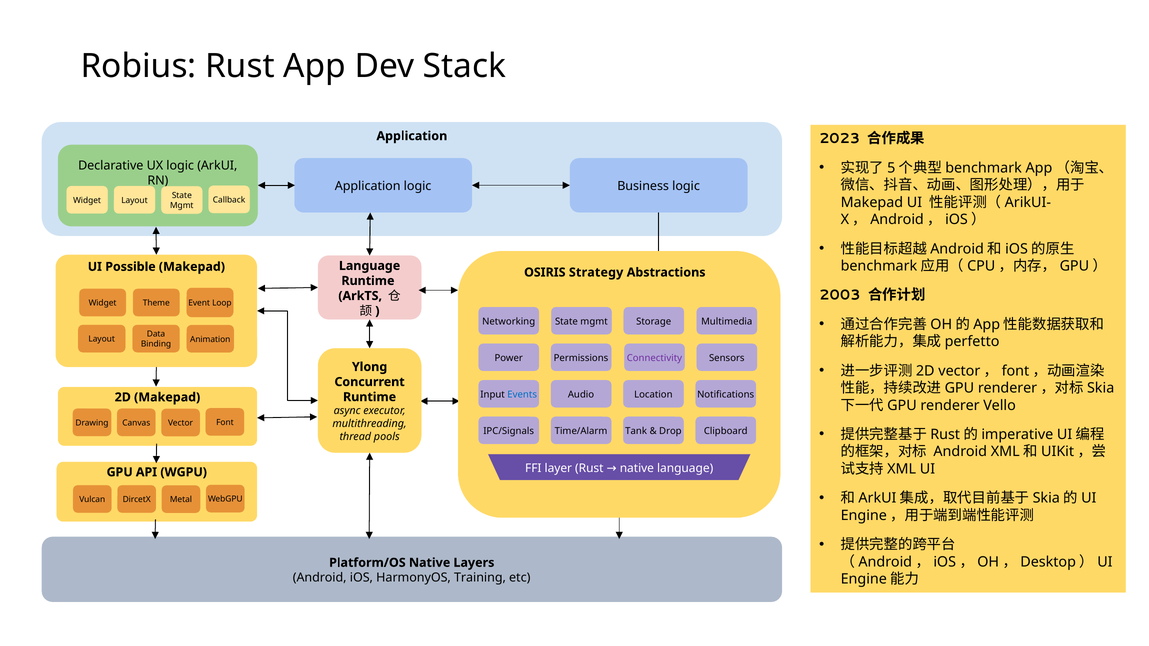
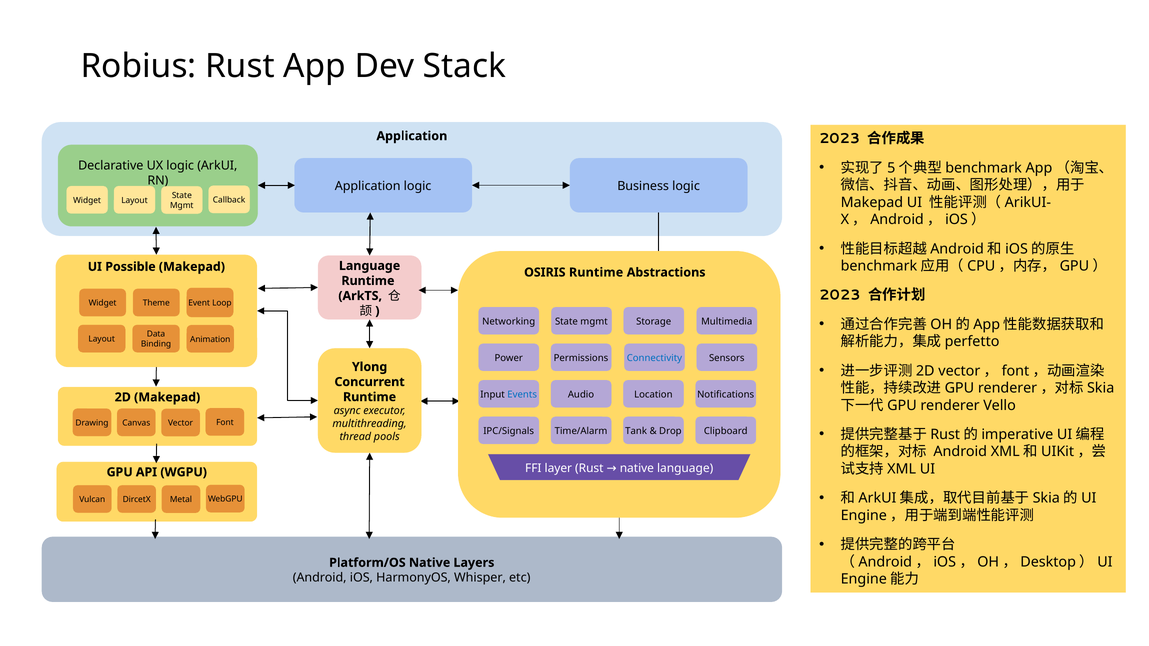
OSIRIS Strategy: Strategy -> Runtime
2003 at (840, 295): 2003 -> 2023
Connectivity colour: purple -> blue
Training: Training -> Whisper
